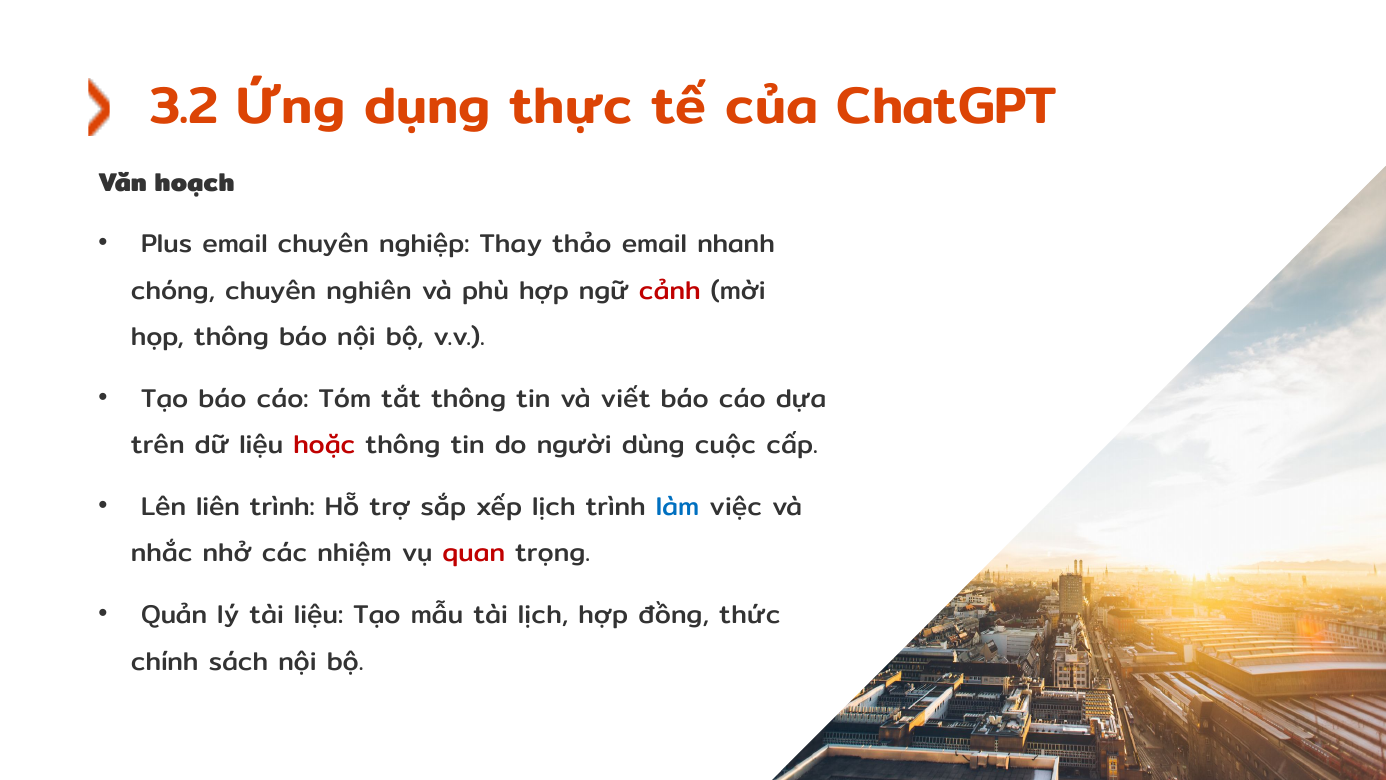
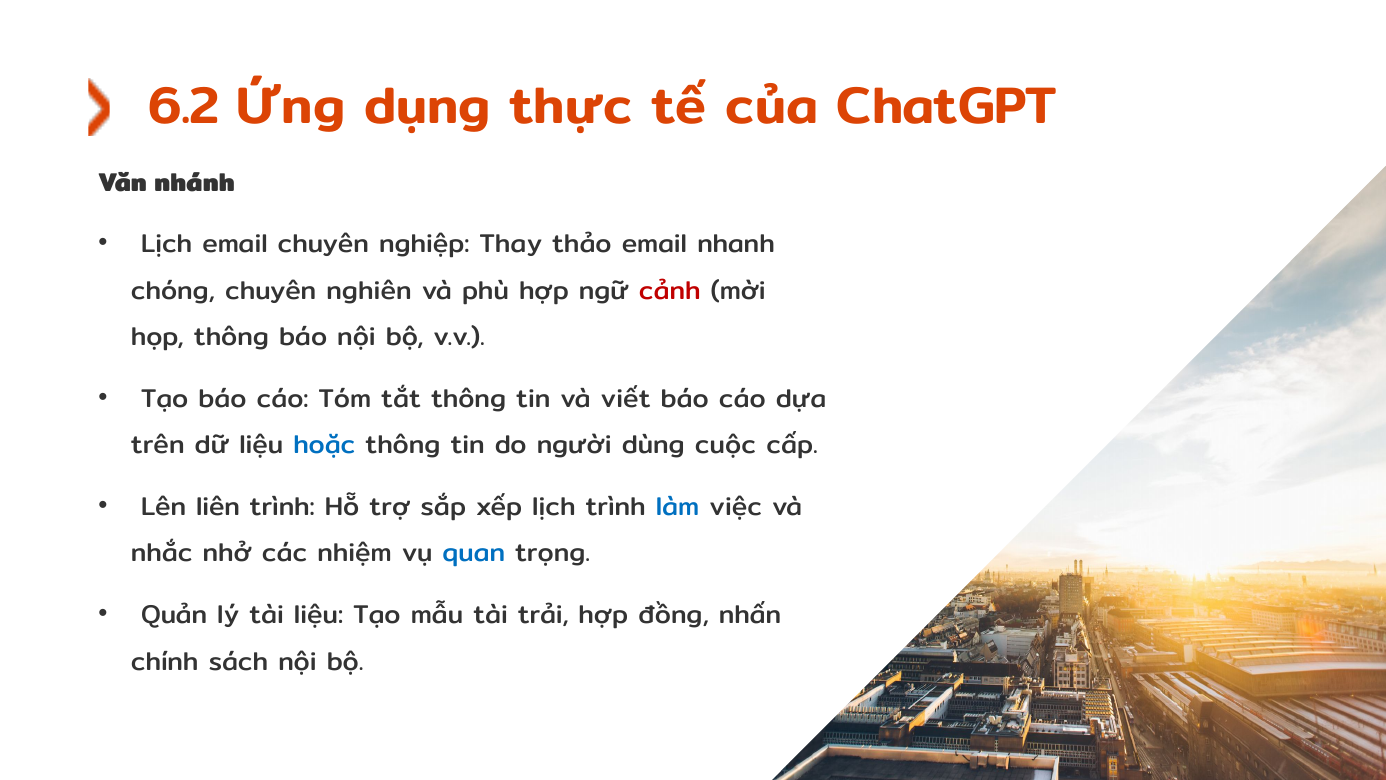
3.2: 3.2 -> 6.2
hoạch: hoạch -> nhánh
Plus at (167, 244): Plus -> Lịch
hoặc colour: red -> blue
quan colour: red -> blue
tài lịch: lịch -> trải
thức: thức -> nhấn
